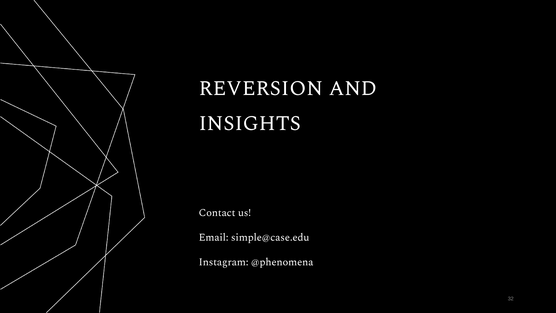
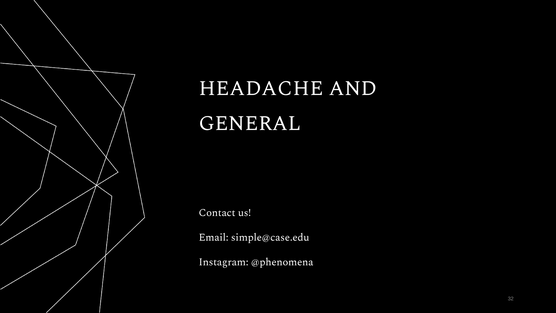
REVERSION: REVERSION -> HEADACHE
INSIGHTS: INSIGHTS -> GENERAL
